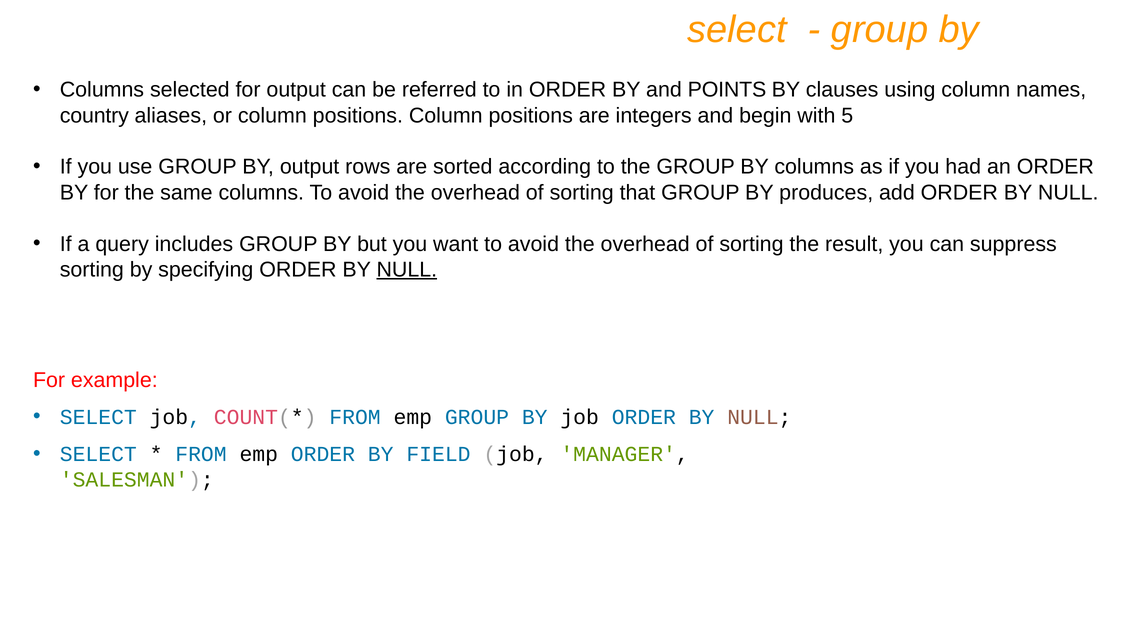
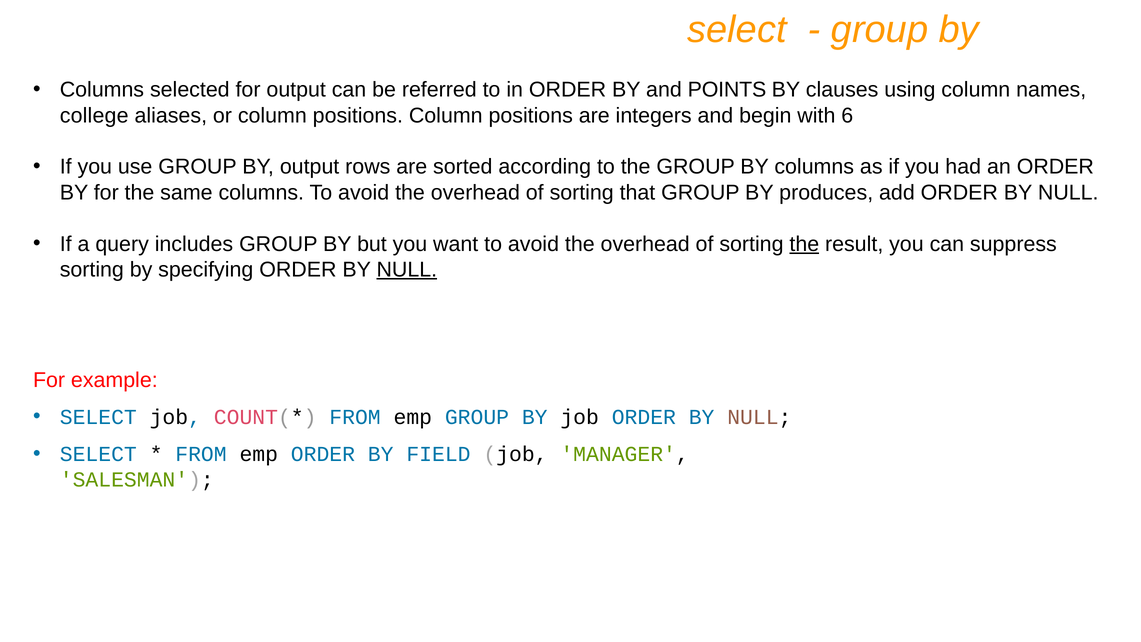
country: country -> college
5: 5 -> 6
the at (804, 244) underline: none -> present
